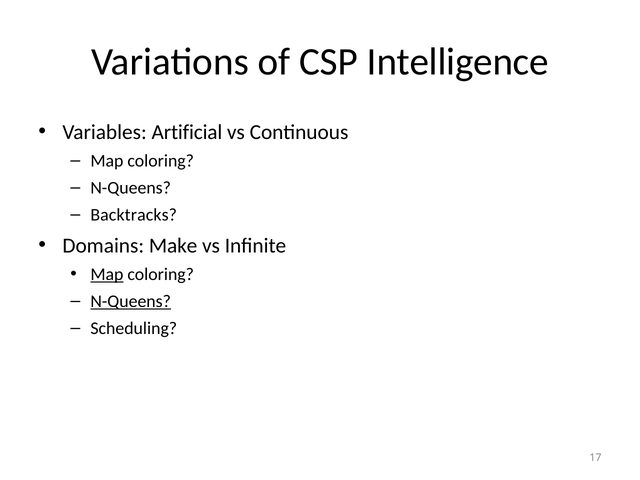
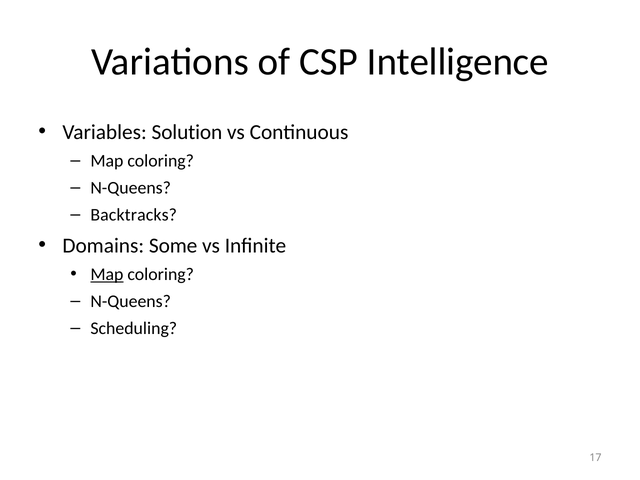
Artificial: Artificial -> Solution
Make: Make -> Some
N-Queens at (131, 302) underline: present -> none
